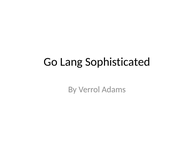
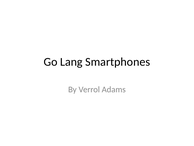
Sophisticated: Sophisticated -> Smartphones
